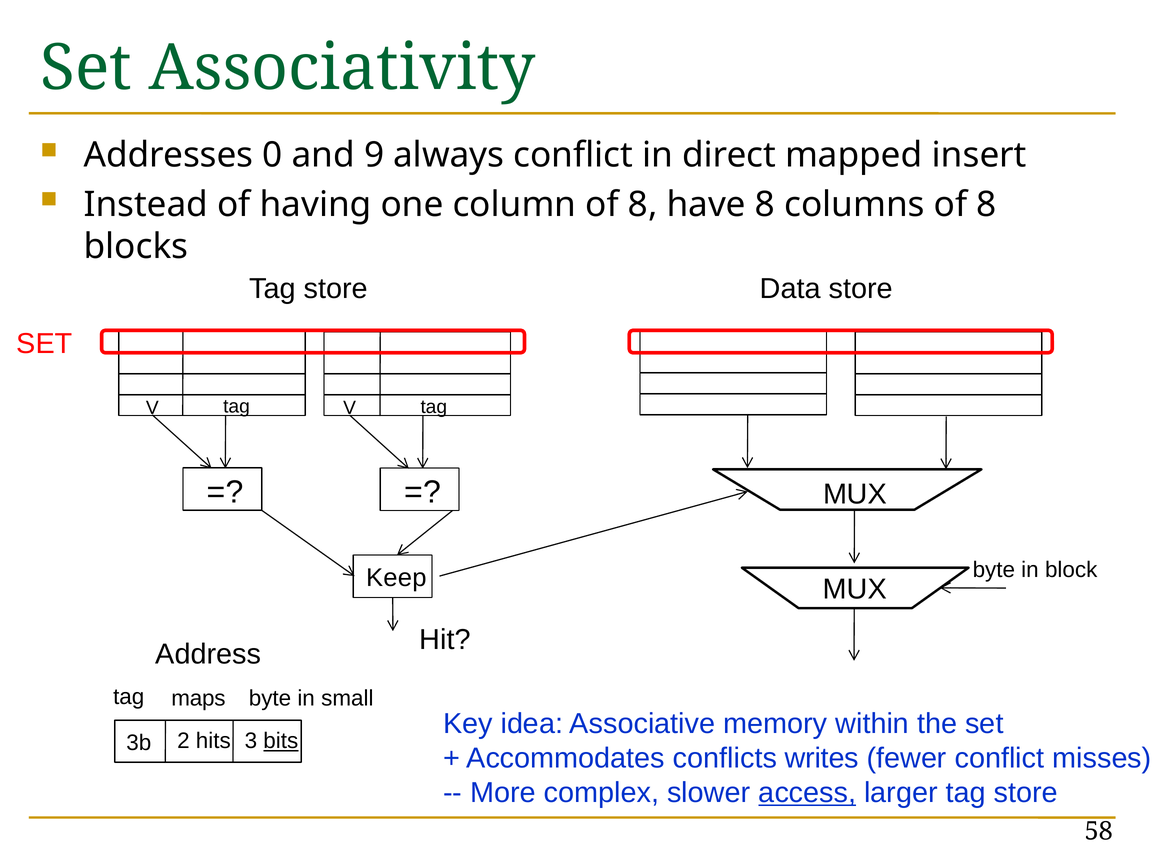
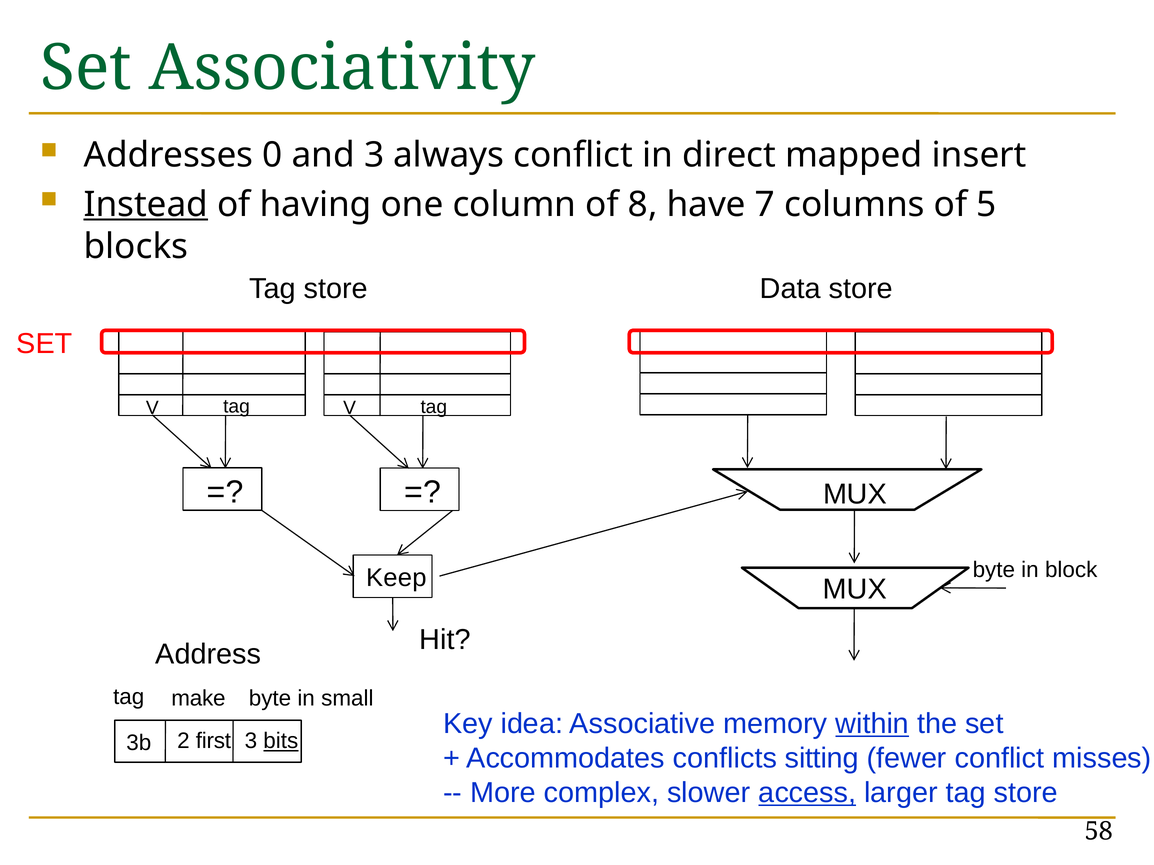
and 9: 9 -> 3
Instead underline: none -> present
have 8: 8 -> 7
columns of 8: 8 -> 5
maps: maps -> make
within underline: none -> present
hits: hits -> first
writes: writes -> sitting
